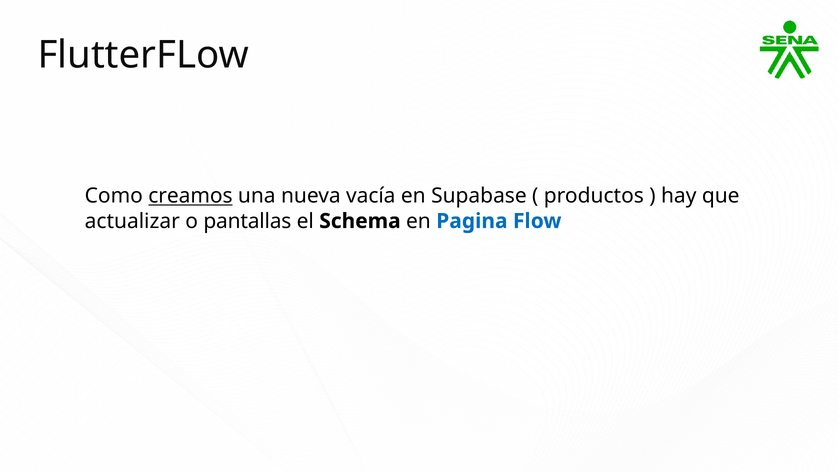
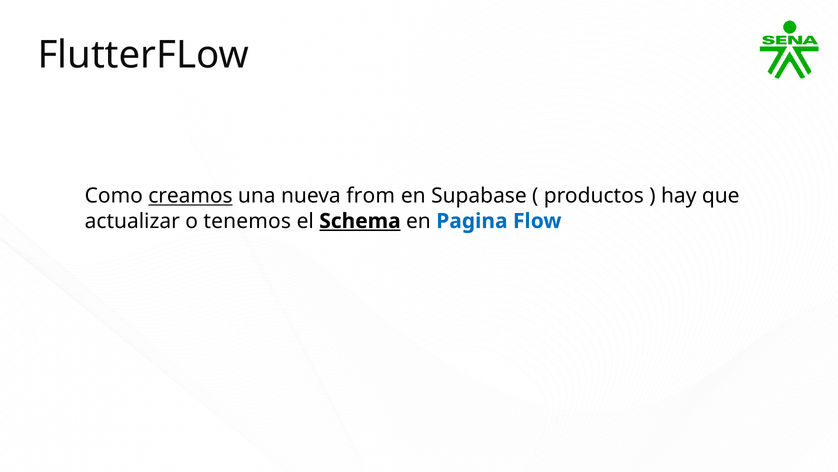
vacía: vacía -> from
pantallas: pantallas -> tenemos
Schema underline: none -> present
